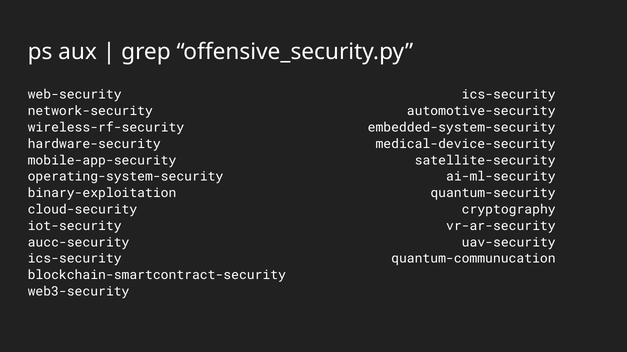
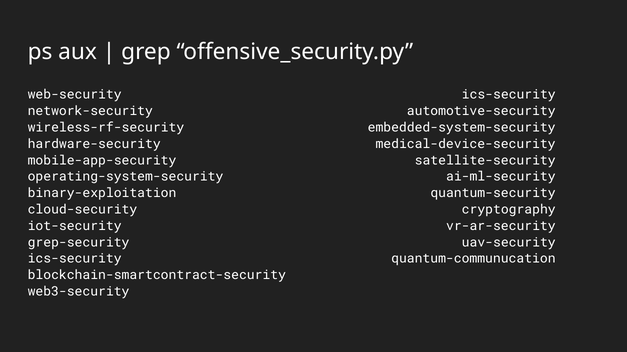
aucc-security: aucc-security -> grep-security
